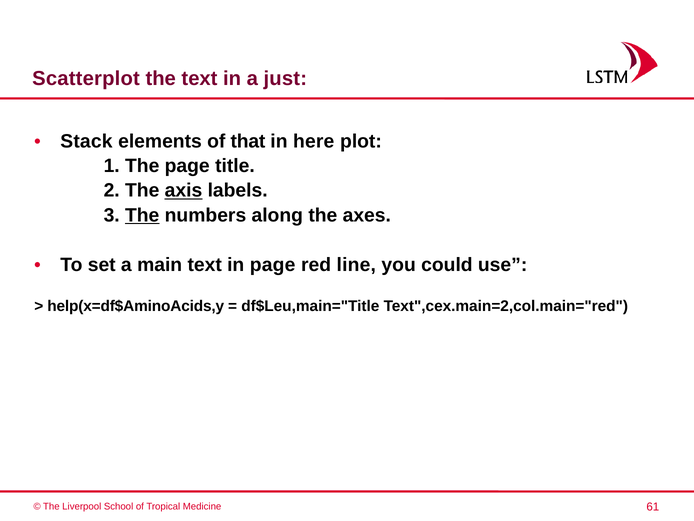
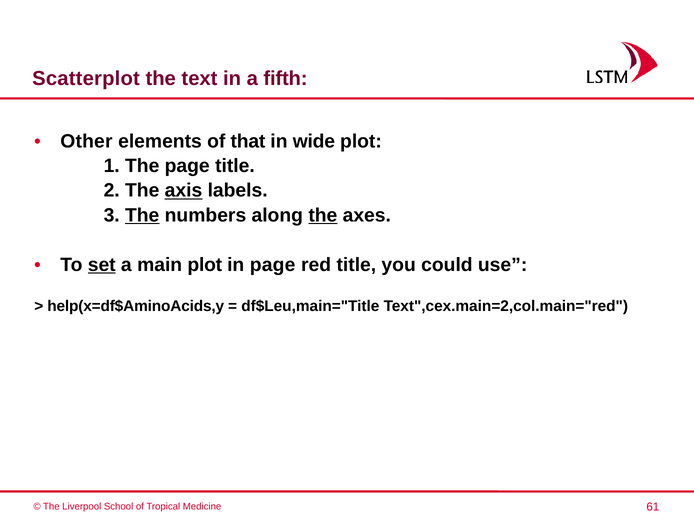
just: just -> fifth
Stack: Stack -> Other
here: here -> wide
the at (323, 215) underline: none -> present
set underline: none -> present
main text: text -> plot
red line: line -> title
